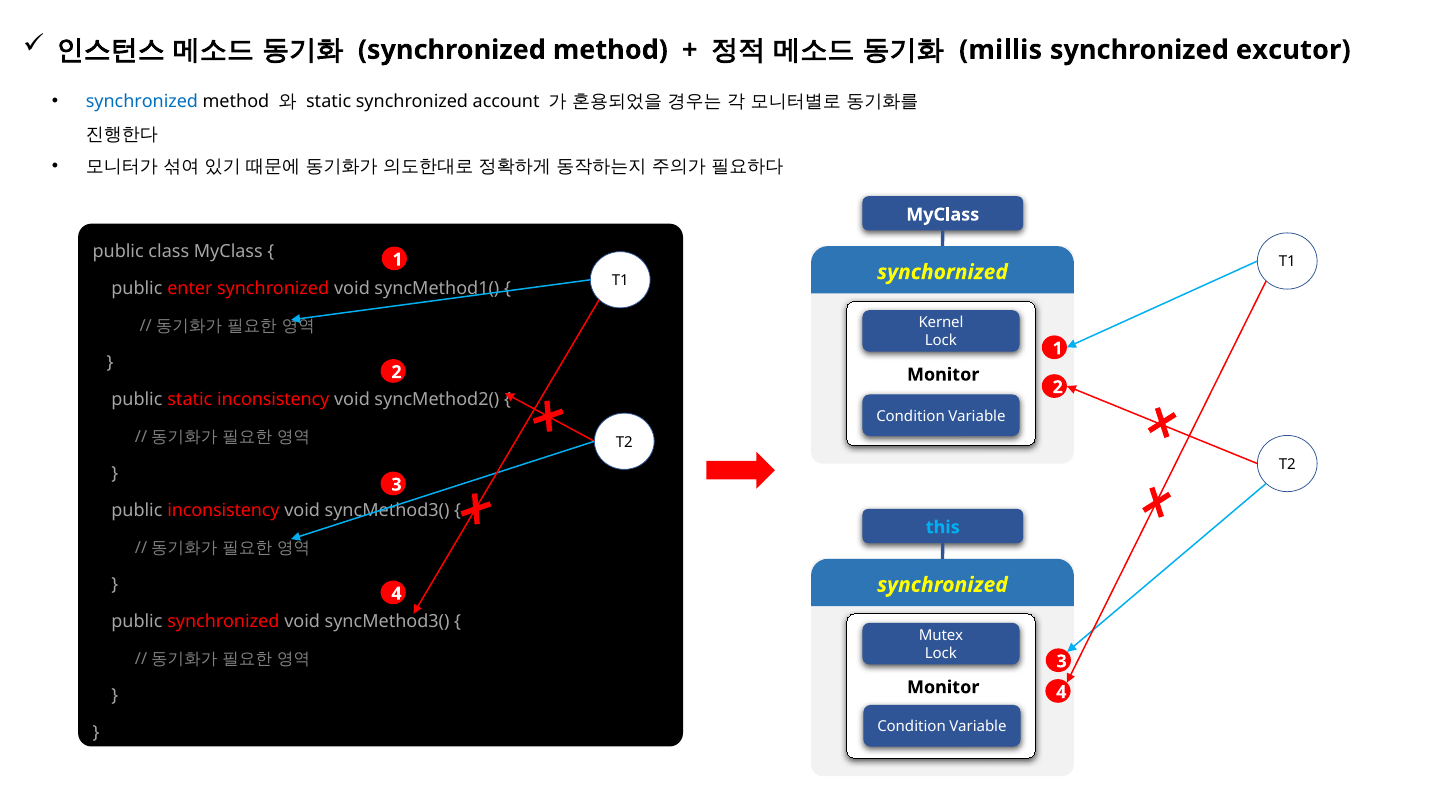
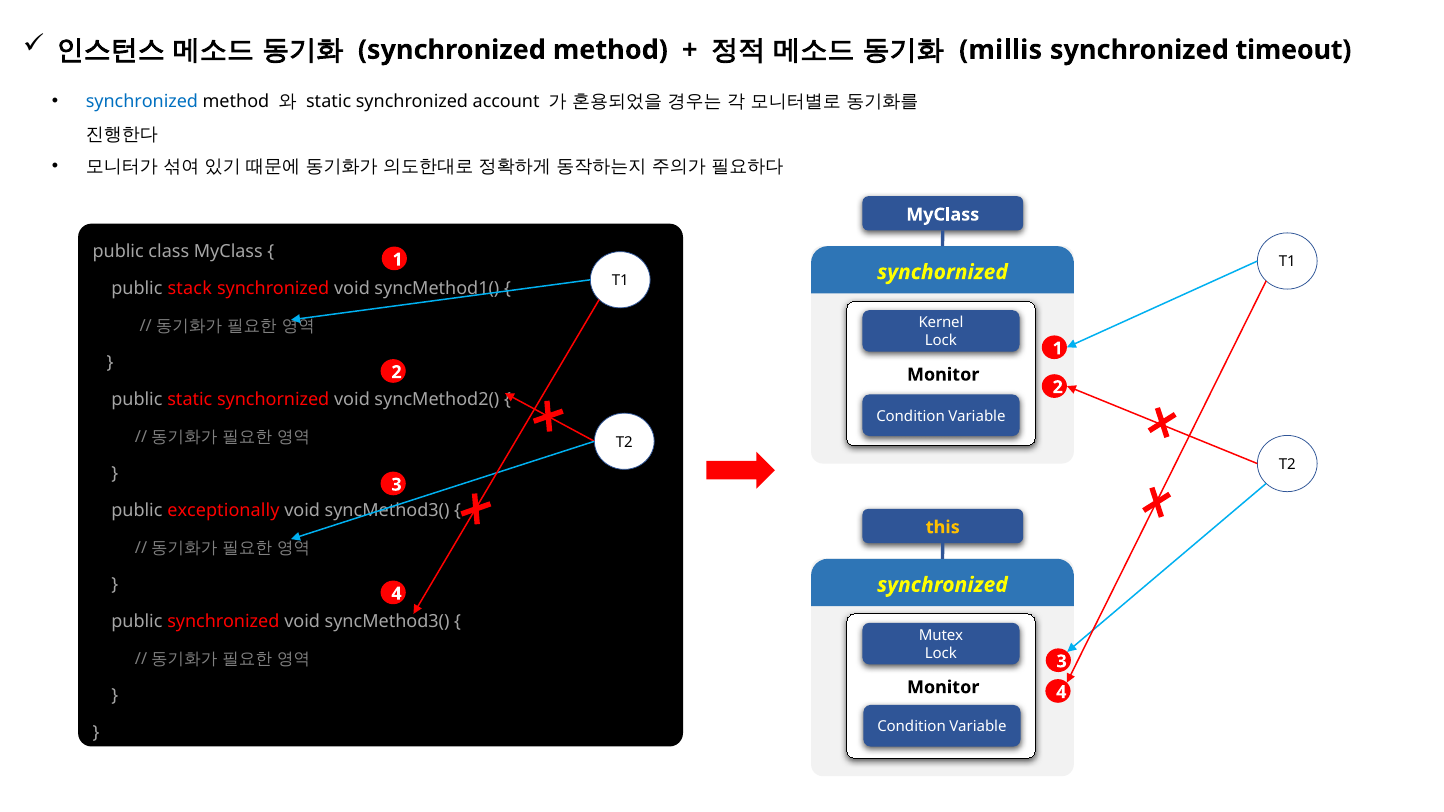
excutor: excutor -> timeout
enter: enter -> stack
static inconsistency: inconsistency -> synchornized
public inconsistency: inconsistency -> exceptionally
this colour: light blue -> yellow
